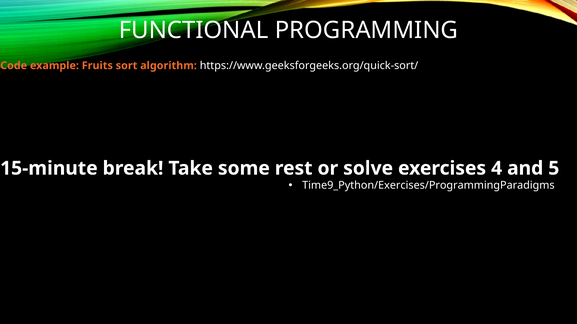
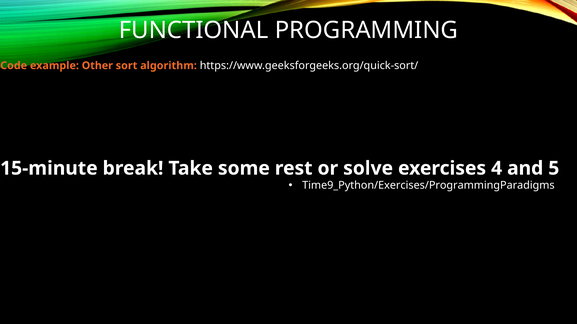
Fruits: Fruits -> Other
